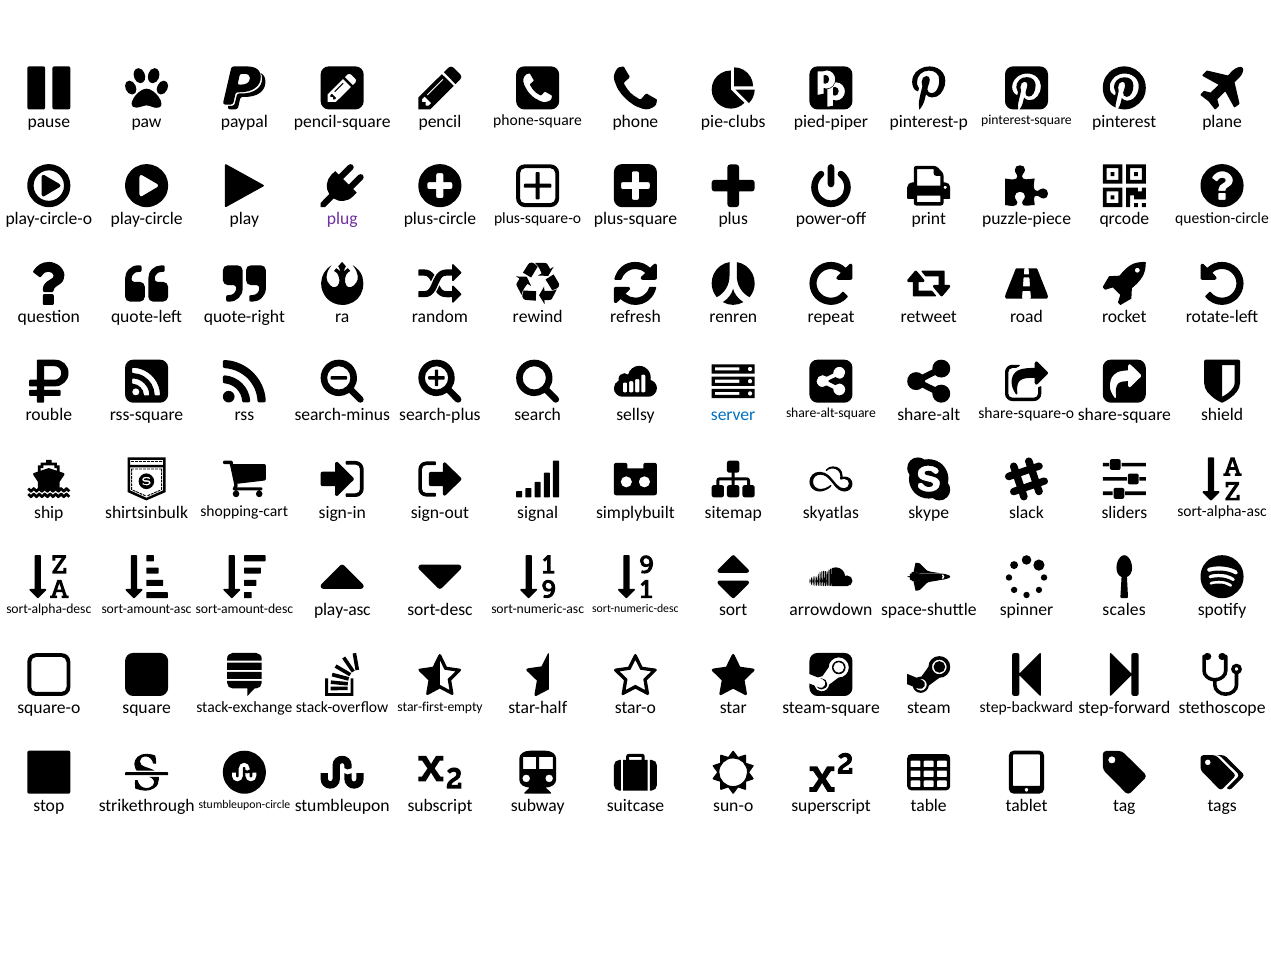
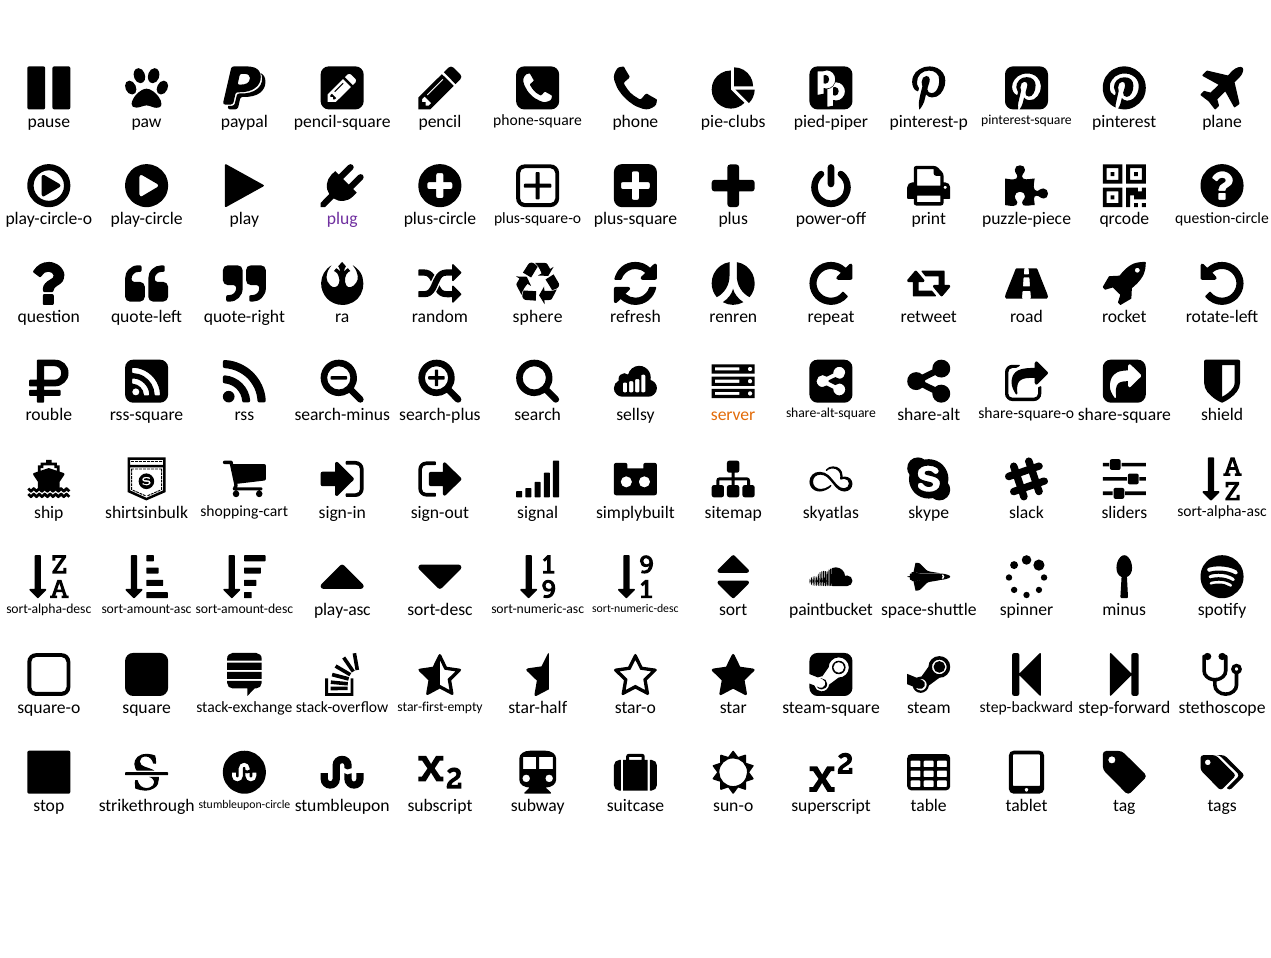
rewind: rewind -> sphere
server colour: blue -> orange
arrowdown: arrowdown -> paintbucket
scales: scales -> minus
